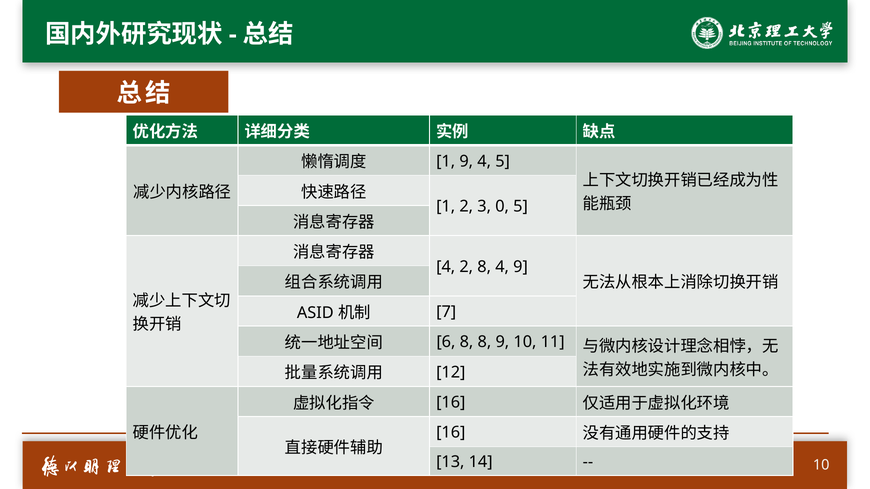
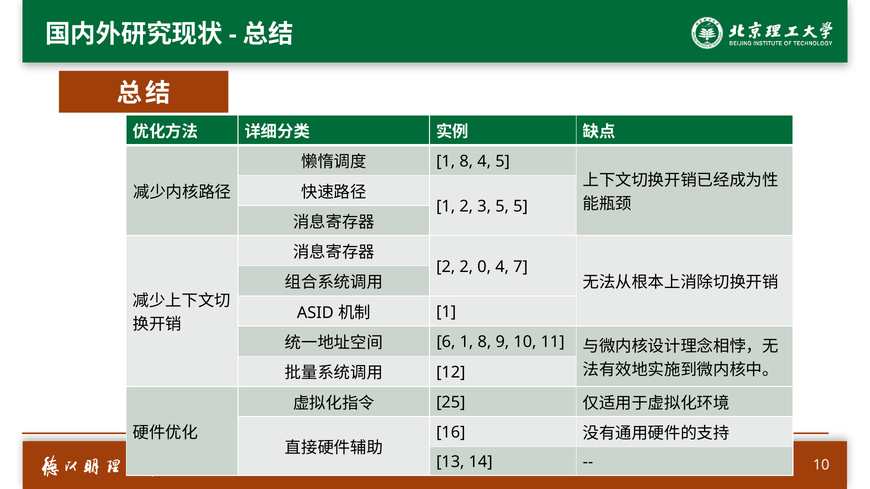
9 at (466, 161): 9 -> 8
3 0: 0 -> 5
4 at (446, 267): 4 -> 2
2 8: 8 -> 0
4 9: 9 -> 7
7 at (446, 312): 7 -> 1
6 8: 8 -> 1
16 at (451, 403): 16 -> 25
